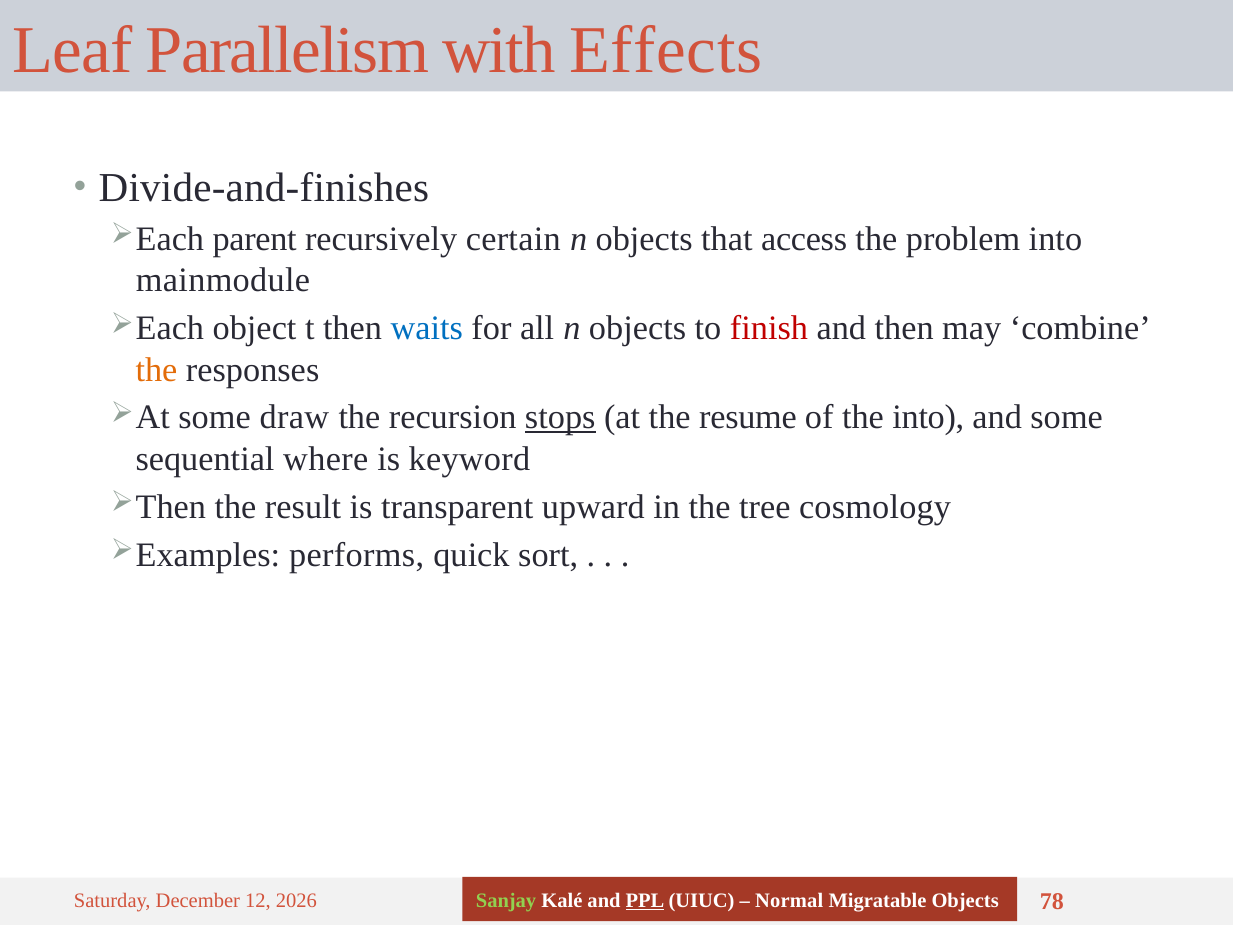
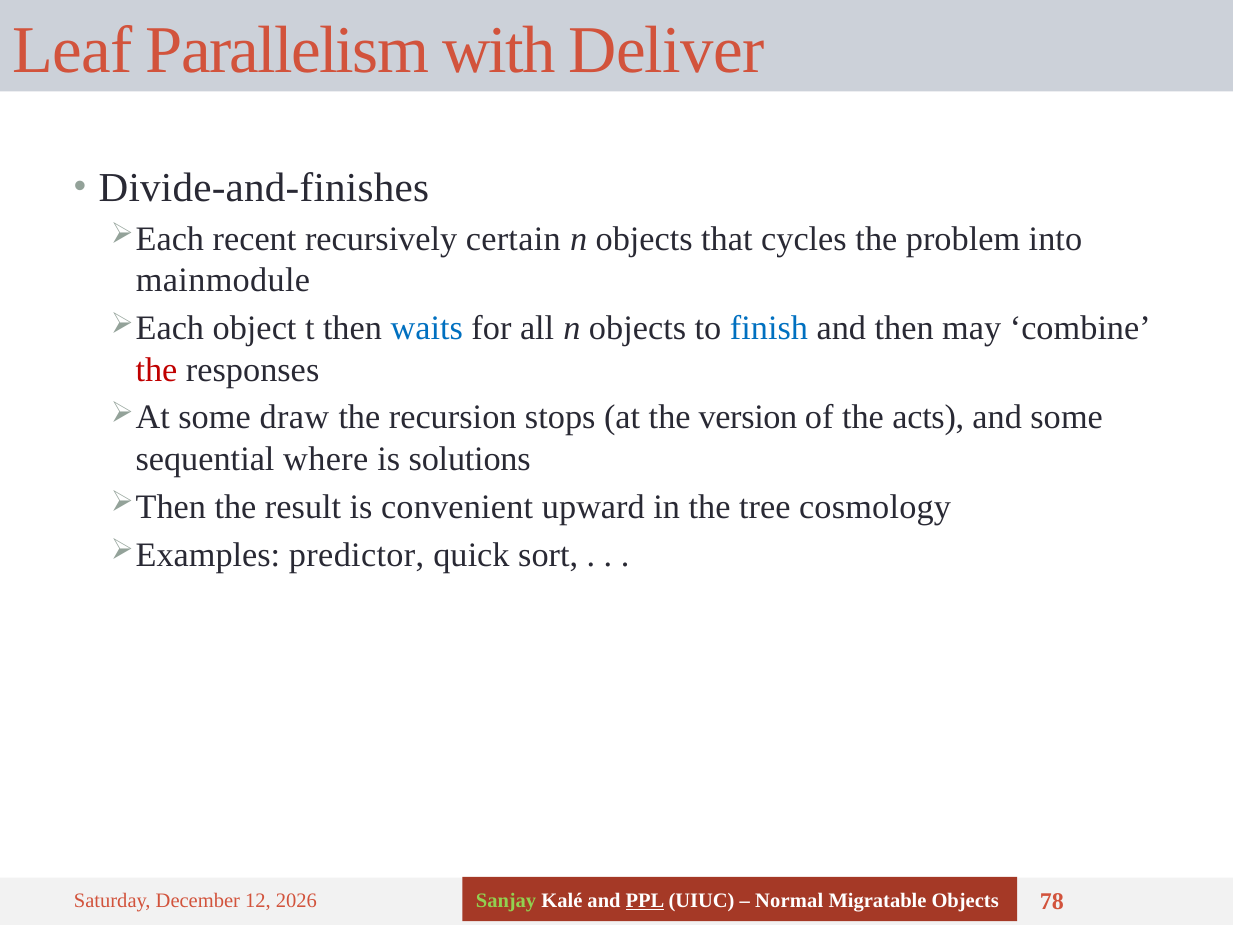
Effects: Effects -> Deliver
parent: parent -> recent
access: access -> cycles
finish colour: red -> blue
the at (156, 370) colour: orange -> red
stops underline: present -> none
resume: resume -> version
the into: into -> acts
keyword: keyword -> solutions
transparent: transparent -> convenient
performs: performs -> predictor
